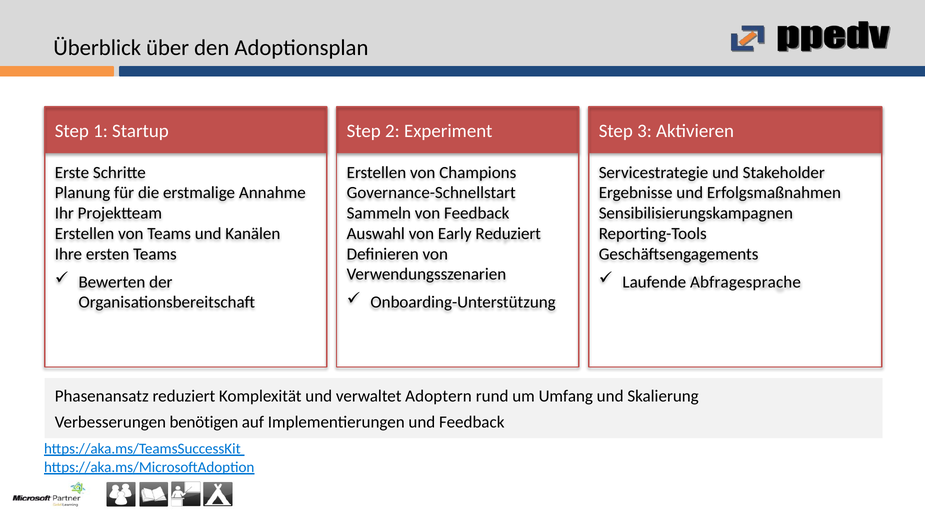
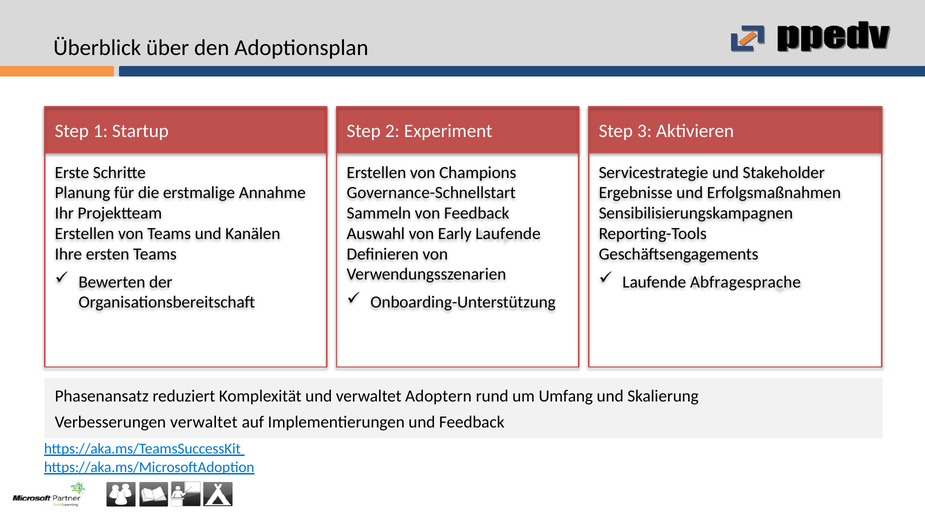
Early Reduziert: Reduziert -> Laufende
Verbesserungen benötigen: benötigen -> verwaltet
